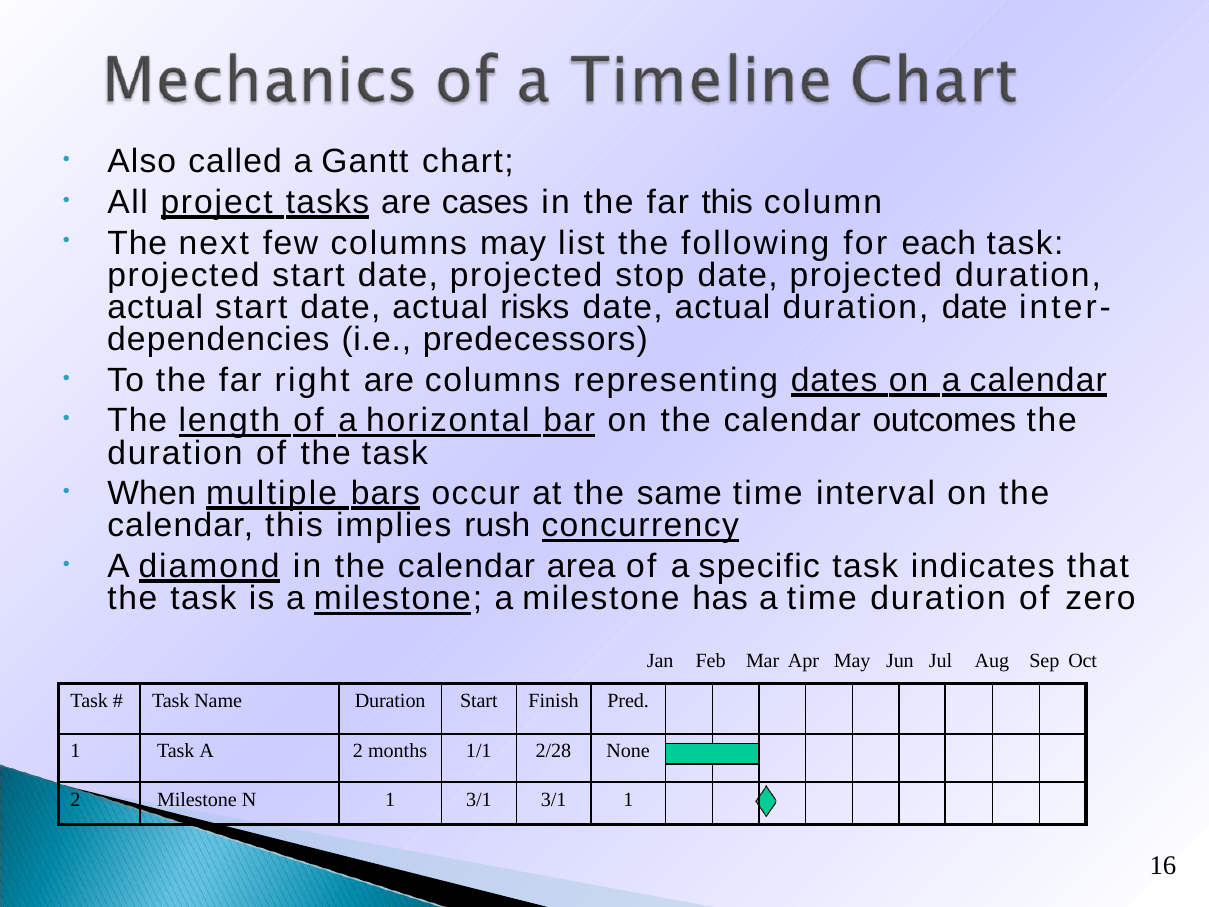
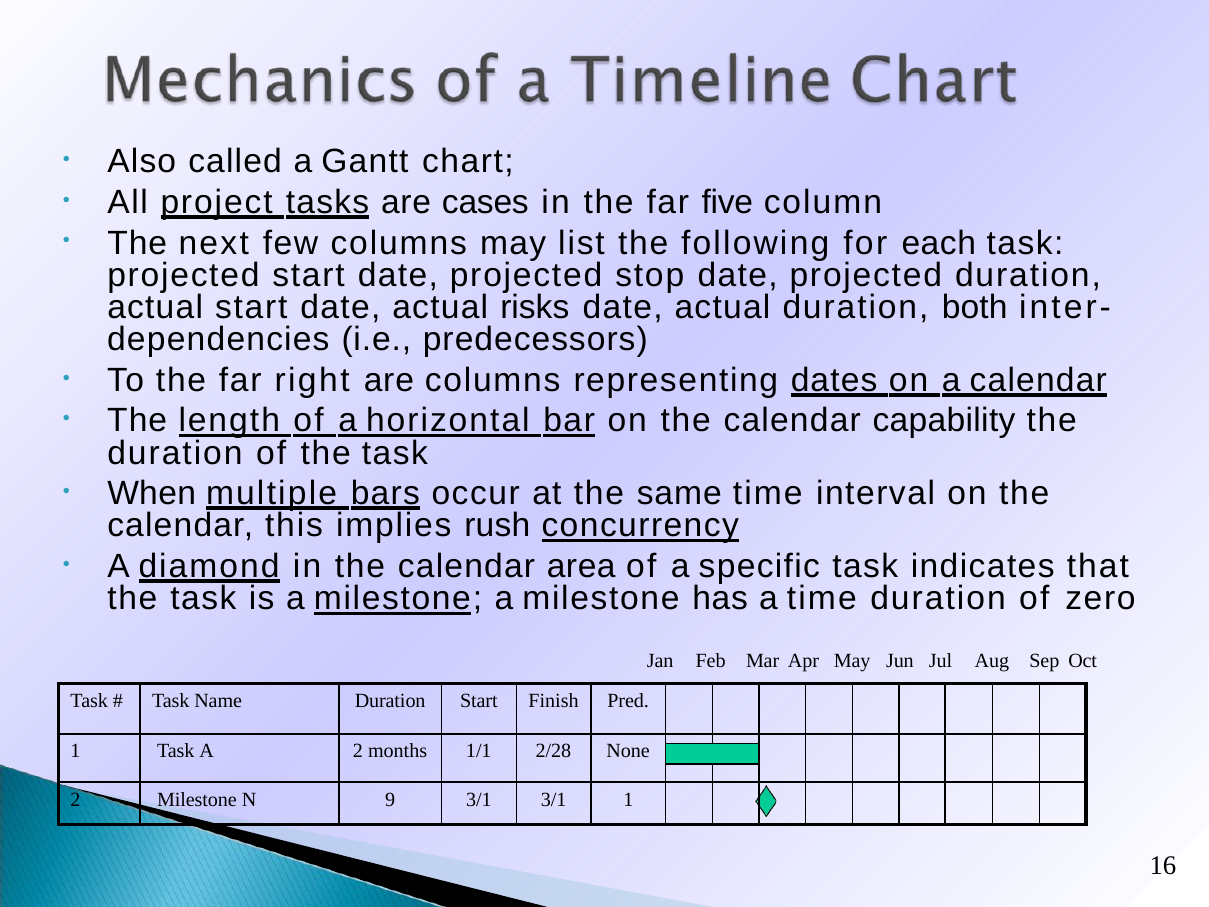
far this: this -> five
duration date: date -> both
outcomes: outcomes -> capability
N 1: 1 -> 9
